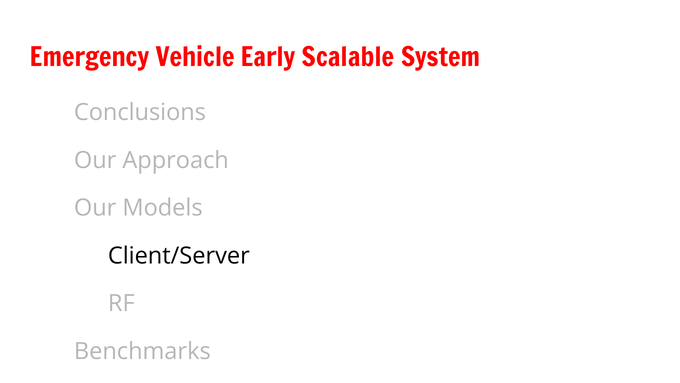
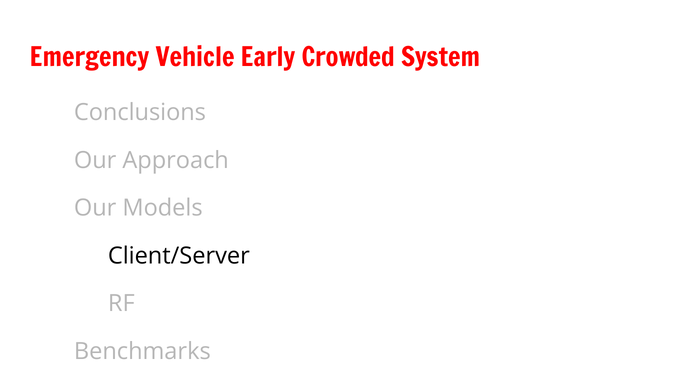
Scalable: Scalable -> Crowded
